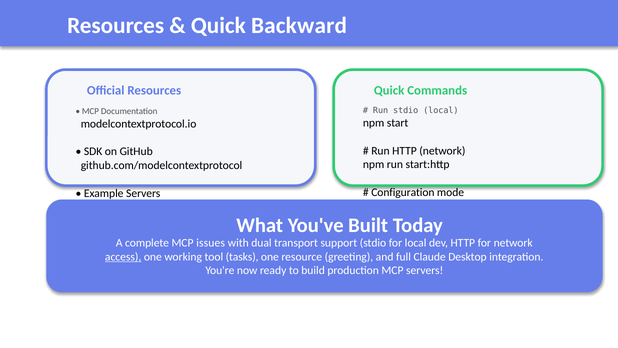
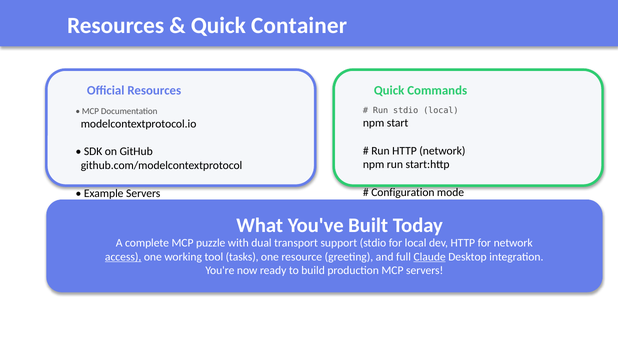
Backward: Backward -> Container
issues: issues -> puzzle
Claude underline: none -> present
